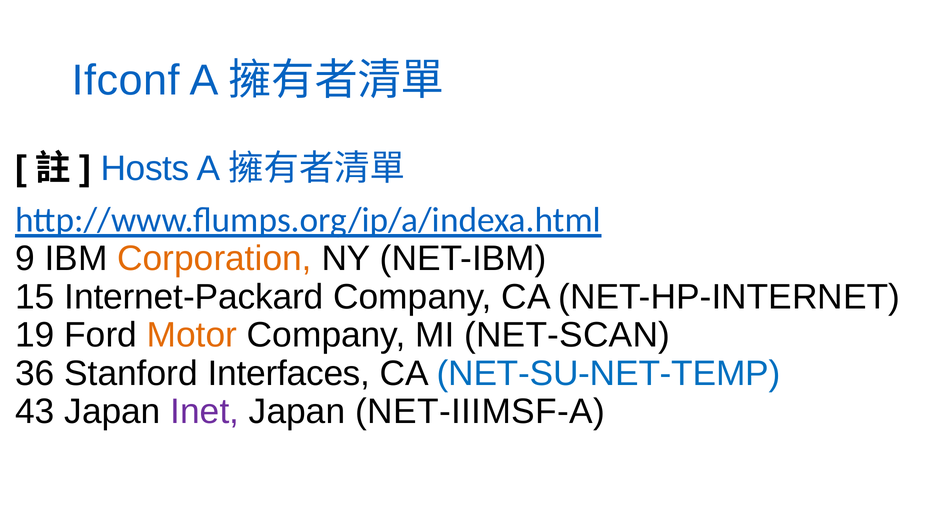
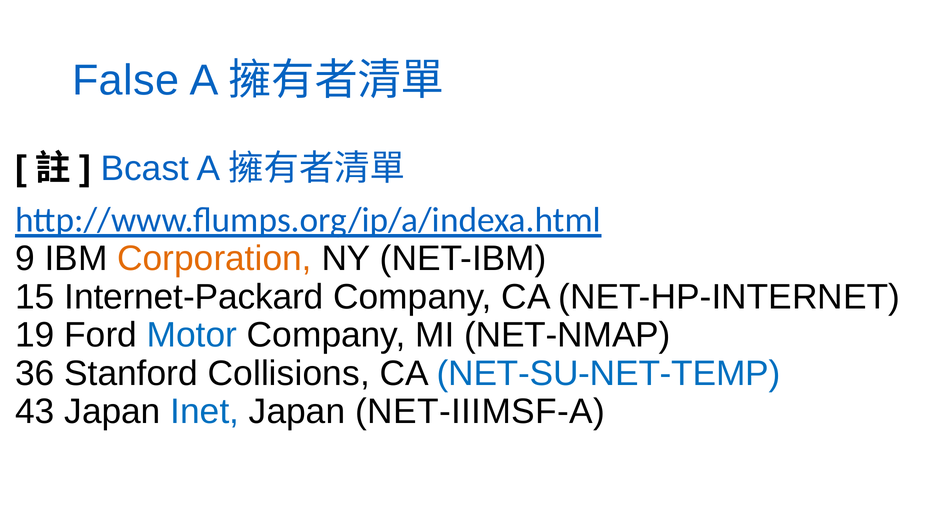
Ifconf: Ifconf -> False
Hosts: Hosts -> Bcast
Motor colour: orange -> blue
NET-SCAN: NET-SCAN -> NET-NMAP
Interfaces: Interfaces -> Collisions
Inet colour: purple -> blue
